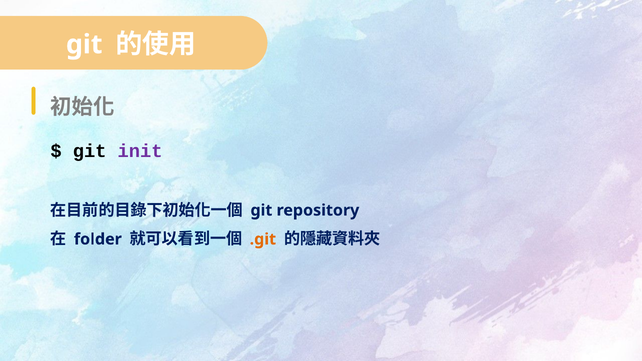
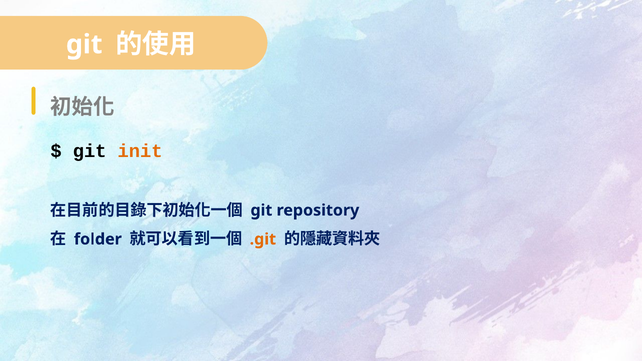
init colour: purple -> orange
